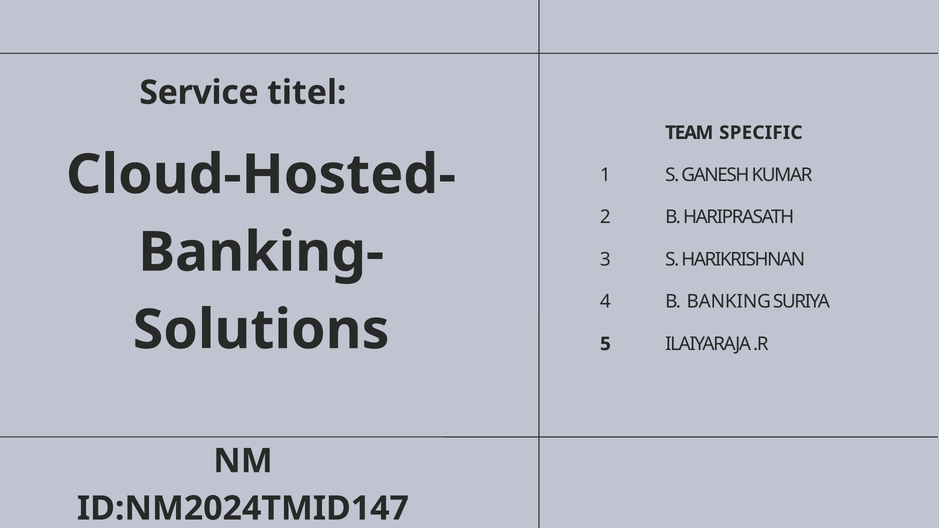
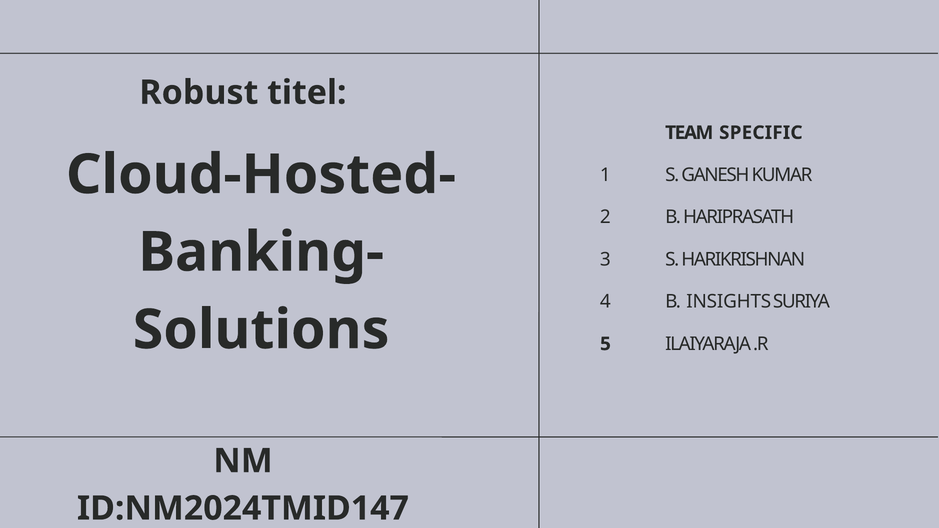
Service: Service -> Robust
BANKING: BANKING -> INSIGHTS
